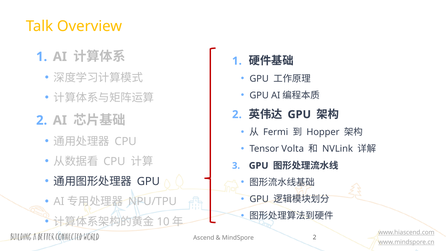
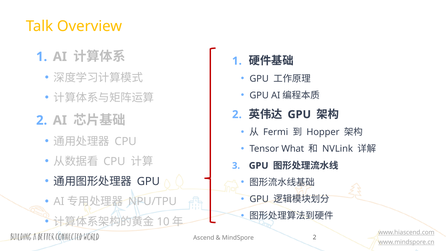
Volta: Volta -> What
